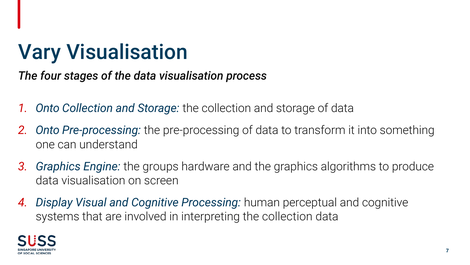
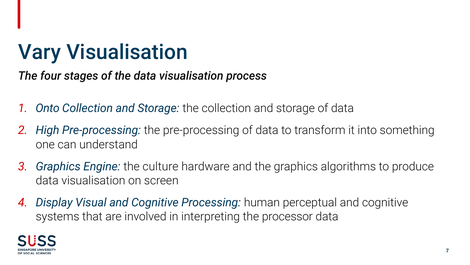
Onto at (48, 130): Onto -> High
groups: groups -> culture
interpreting the collection: collection -> processor
